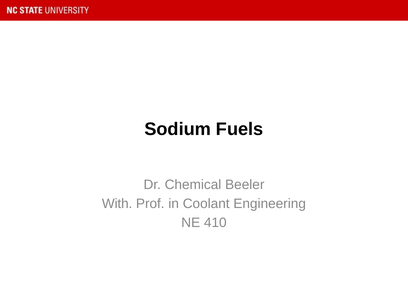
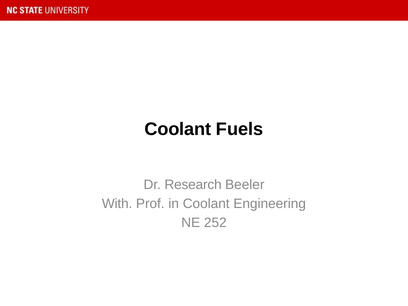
Sodium at (178, 129): Sodium -> Coolant
Chemical: Chemical -> Research
410: 410 -> 252
